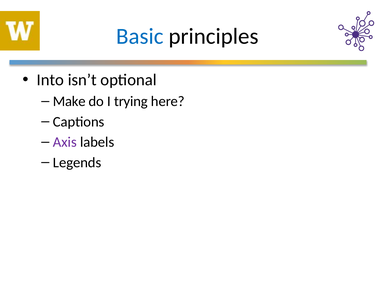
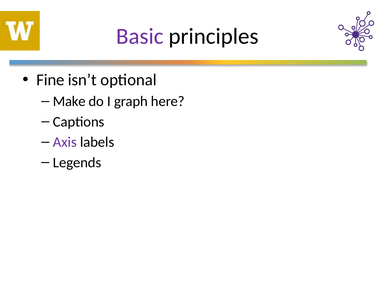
Basic colour: blue -> purple
Into: Into -> Fine
trying: trying -> graph
